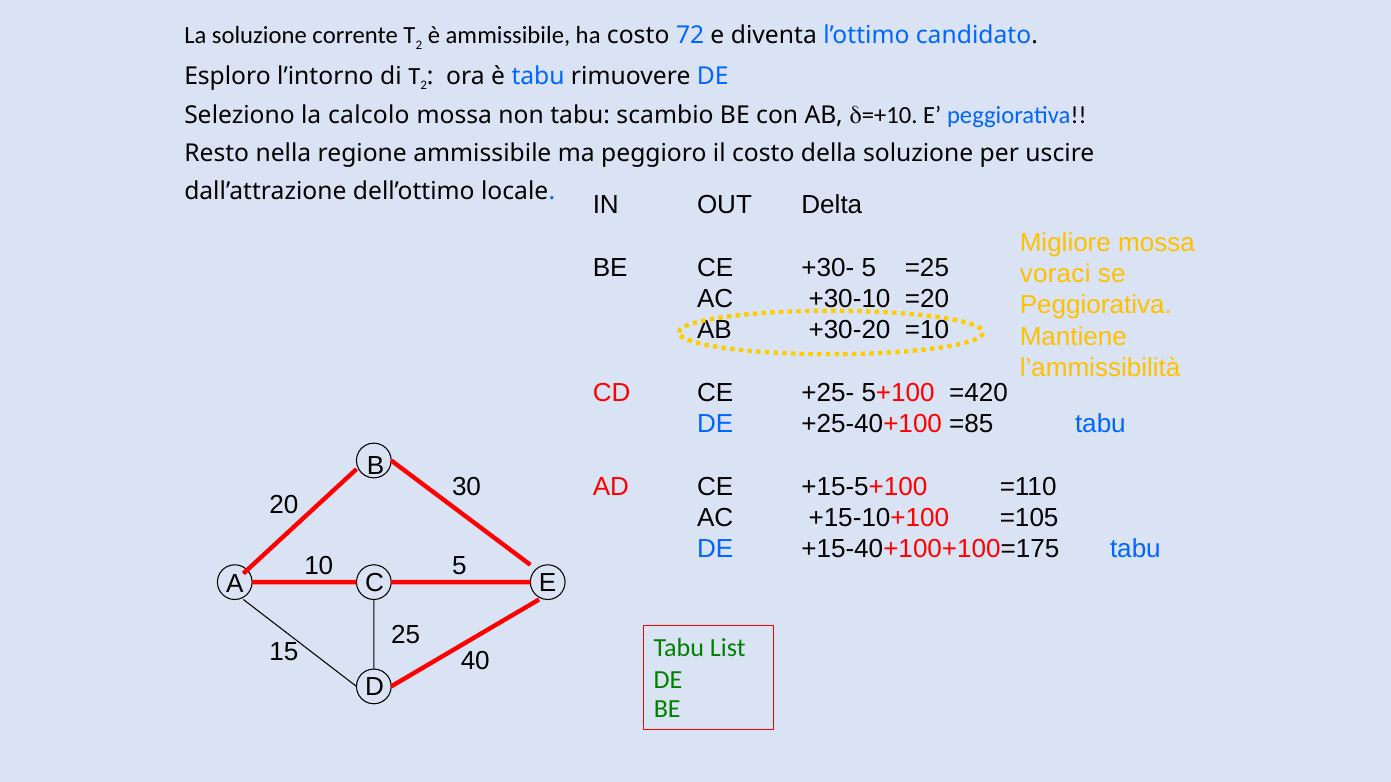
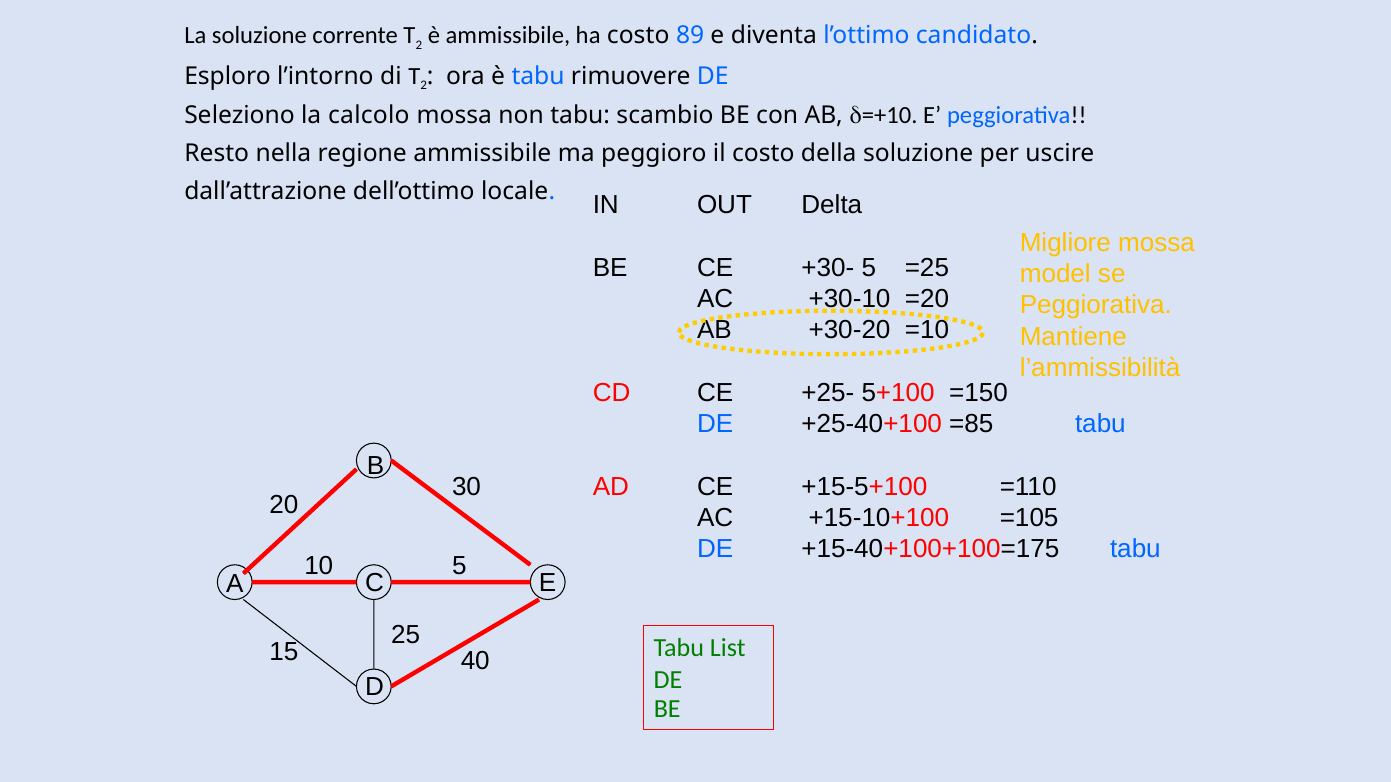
72: 72 -> 89
voraci: voraci -> model
=420: =420 -> =150
